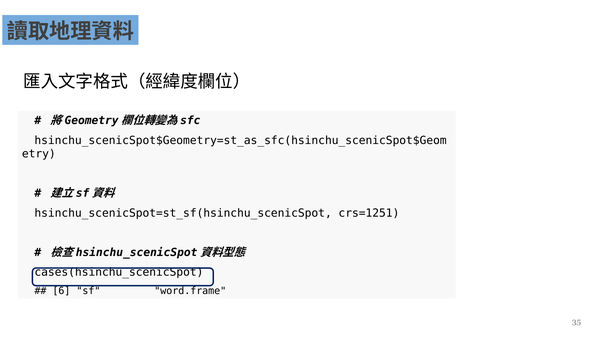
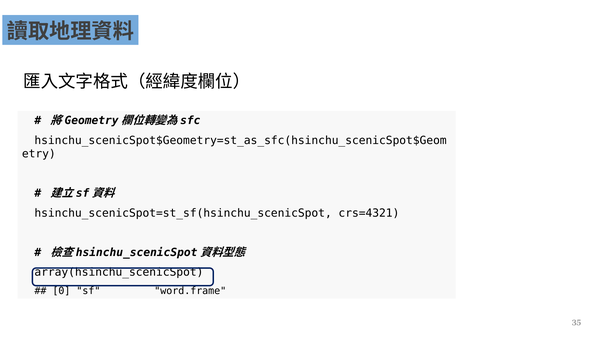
crs=1251: crs=1251 -> crs=4321
cases(hsinchu_scenicSpot: cases(hsinchu_scenicSpot -> array(hsinchu_scenicSpot
6: 6 -> 0
